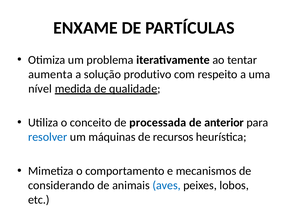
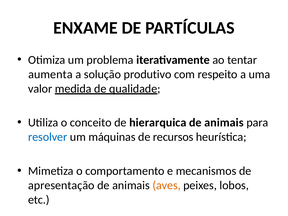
nível: nível -> valor
processada: processada -> hierarquica
anterior at (224, 123): anterior -> animais
considerando: considerando -> apresentação
aves colour: blue -> orange
